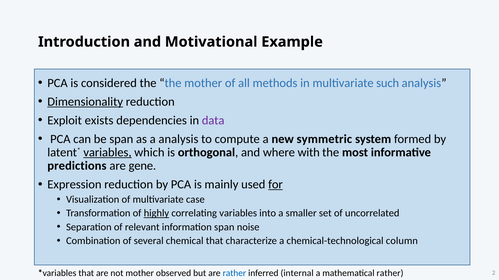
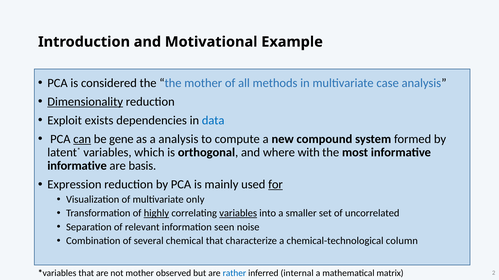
such: such -> case
data colour: purple -> blue
can underline: none -> present
be span: span -> gene
symmetric: symmetric -> compound
variables at (107, 153) underline: present -> none
predictions at (77, 166): predictions -> informative
gene: gene -> basis
case: case -> only
variables at (238, 214) underline: none -> present
information span: span -> seen
mathematical rather: rather -> matrix
